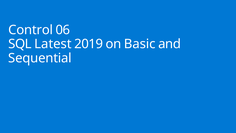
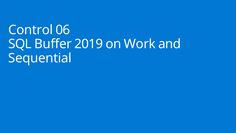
Latest: Latest -> Buffer
Basic: Basic -> Work
